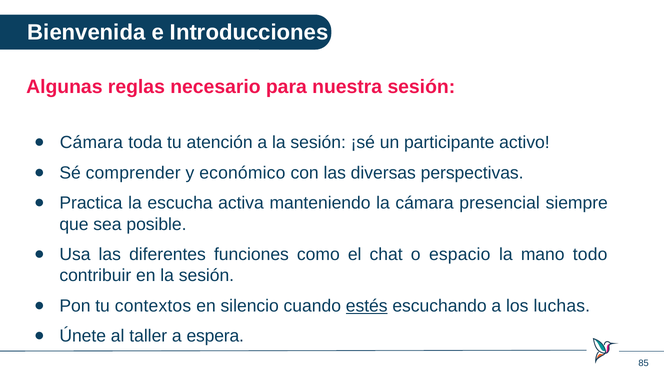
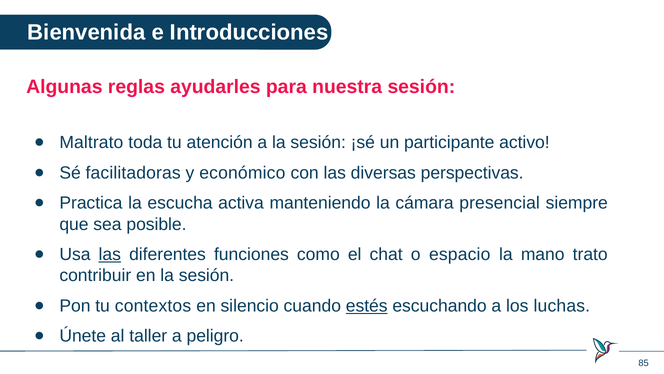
necesario: necesario -> ayudarles
Cámara at (91, 142): Cámara -> Maltrato
comprender: comprender -> facilitadoras
las at (110, 254) underline: none -> present
todo: todo -> trato
espera: espera -> peligro
